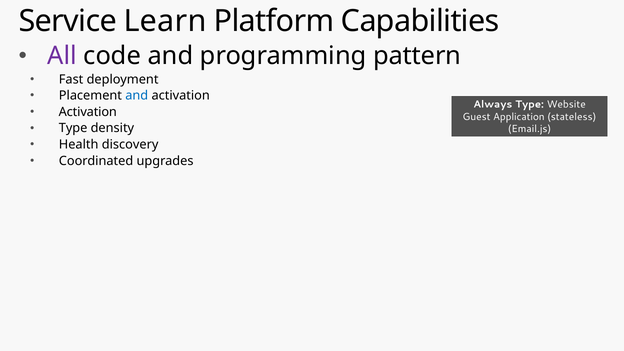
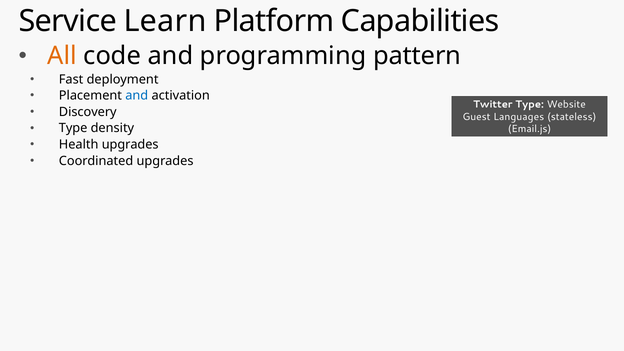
All colour: purple -> orange
Always: Always -> Twitter
Activation at (88, 112): Activation -> Discovery
Application: Application -> Languages
Health discovery: discovery -> upgrades
